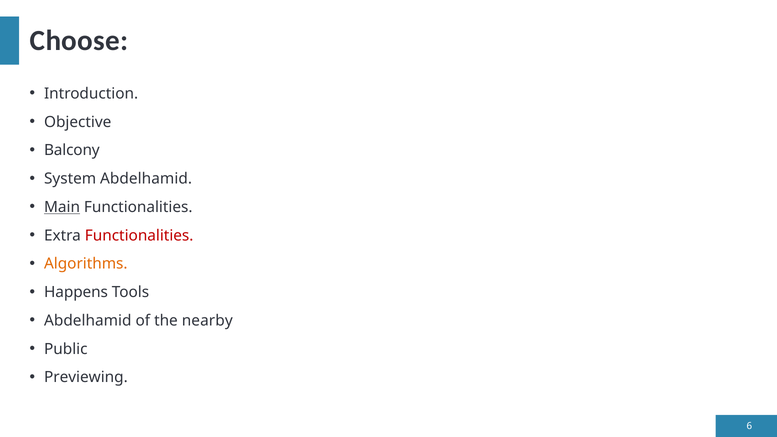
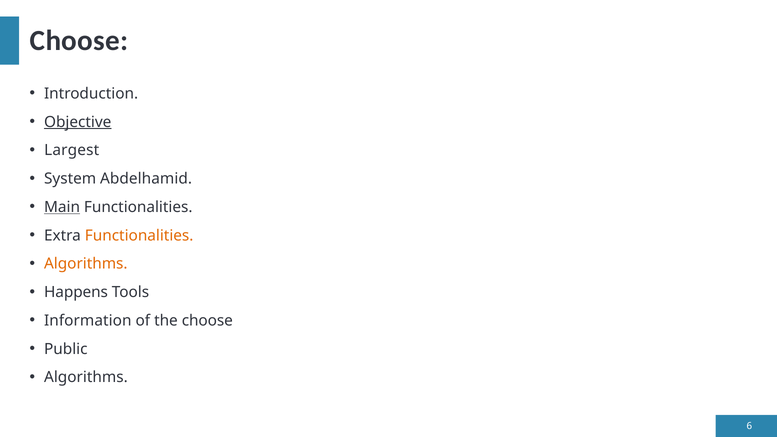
Objective underline: none -> present
Balcony: Balcony -> Largest
Functionalities at (139, 236) colour: red -> orange
Abdelhamid at (88, 321): Abdelhamid -> Information
the nearby: nearby -> choose
Previewing at (86, 377): Previewing -> Algorithms
